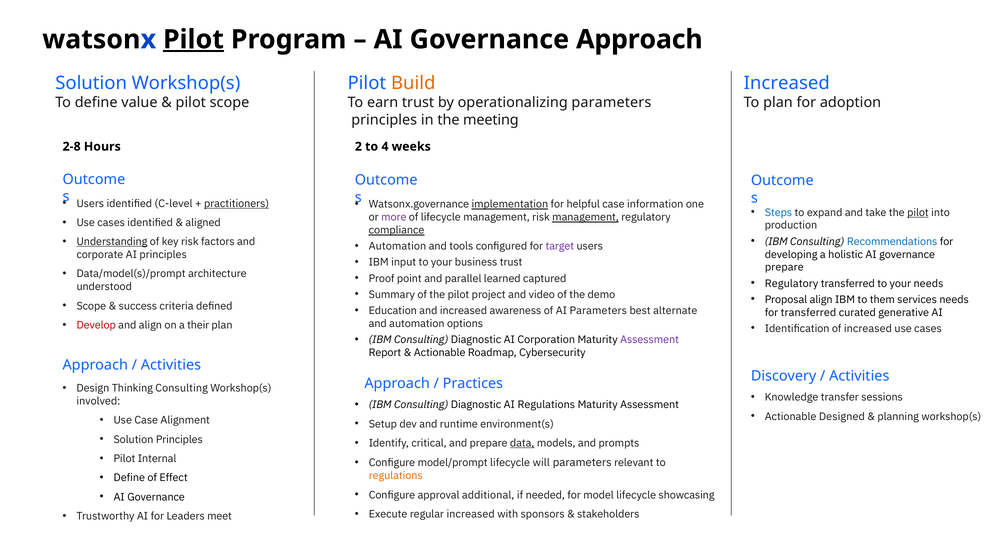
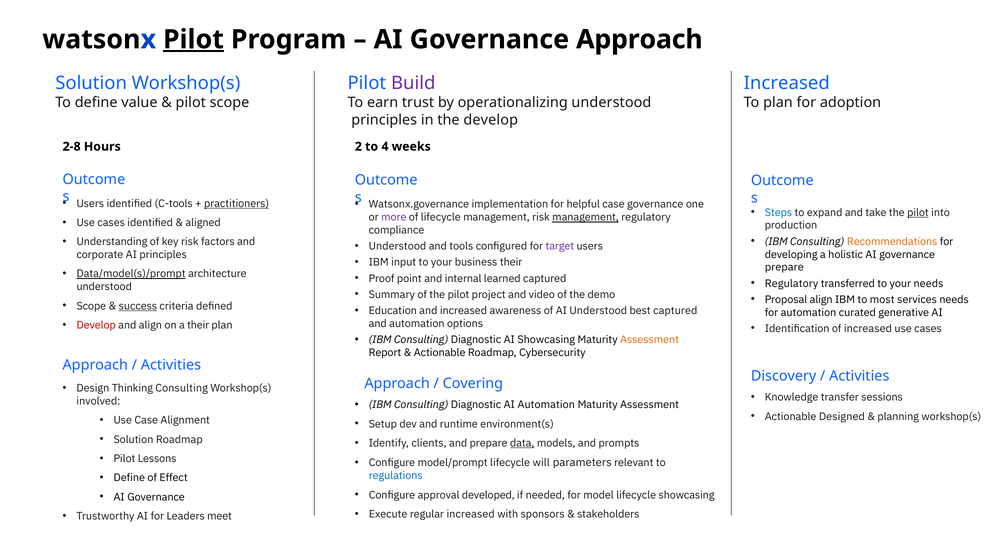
Build colour: orange -> purple
operationalizing parameters: parameters -> understood
the meeting: meeting -> develop
C-level: C-level -> C-tools
implementation underline: present -> none
case information: information -> governance
compliance underline: present -> none
Recommendations colour: blue -> orange
Understanding underline: present -> none
Automation at (397, 246): Automation -> Understood
business trust: trust -> their
Data/model(s)/prompt underline: none -> present
parallel: parallel -> internal
them: them -> most
success underline: none -> present
AI Parameters: Parameters -> Understood
best alternate: alternate -> captured
for transferred: transferred -> automation
AI Corporation: Corporation -> Showcasing
Assessment at (650, 340) colour: purple -> orange
Practices: Practices -> Covering
AI Regulations: Regulations -> Automation
Solution Principles: Principles -> Roadmap
critical: critical -> clients
Internal: Internal -> Lessons
regulations at (396, 476) colour: orange -> blue
additional: additional -> developed
